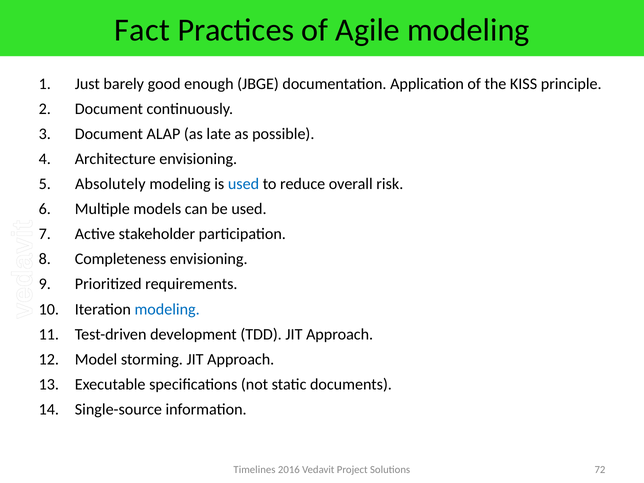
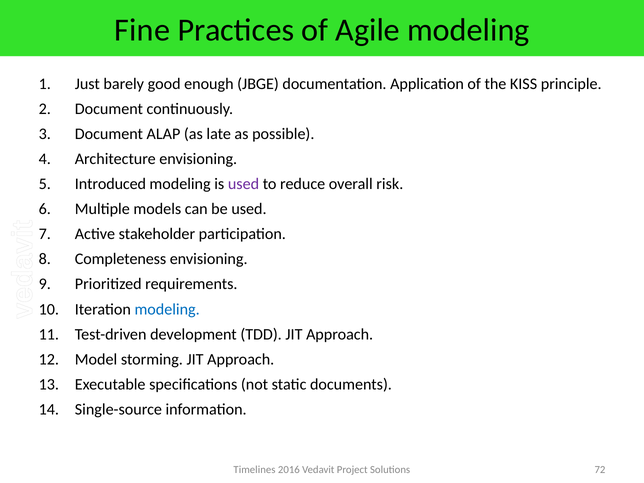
Fact: Fact -> Fine
Absolutely: Absolutely -> Introduced
used at (244, 184) colour: blue -> purple
